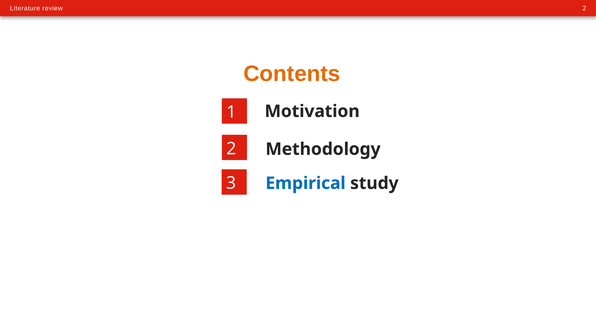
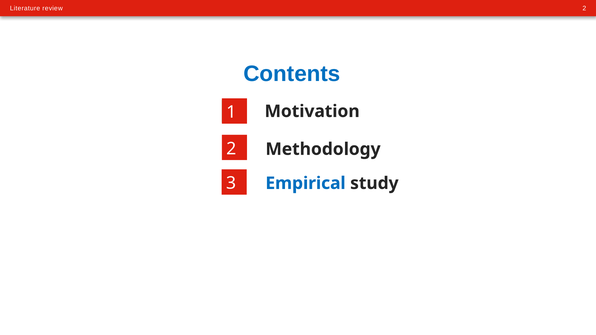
Contents colour: orange -> blue
